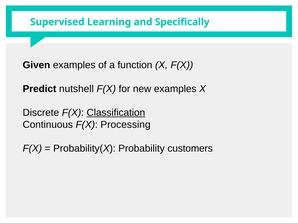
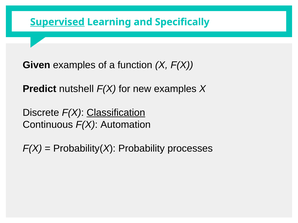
Supervised underline: none -> present
Processing: Processing -> Automation
customers: customers -> processes
